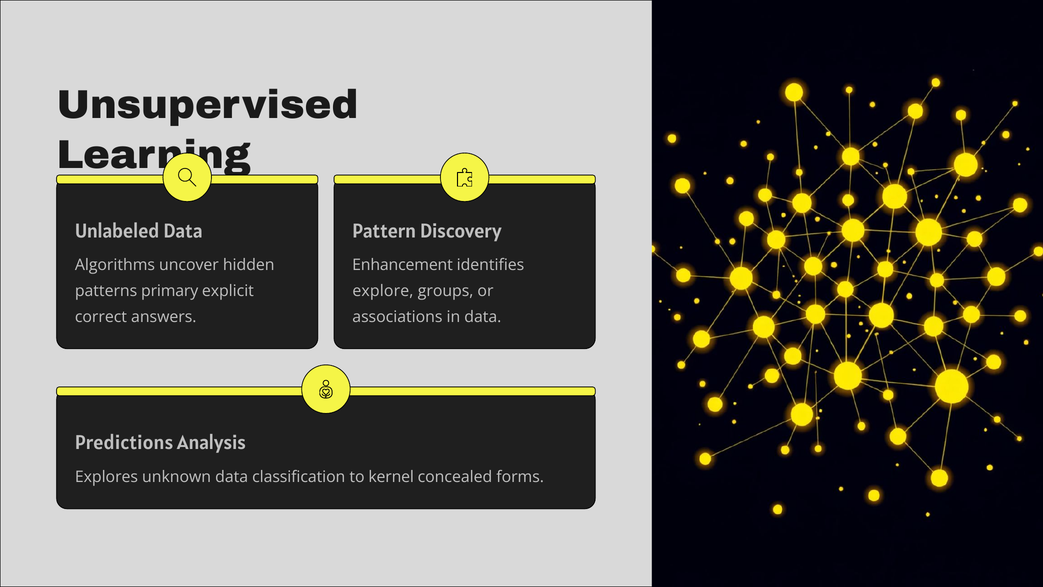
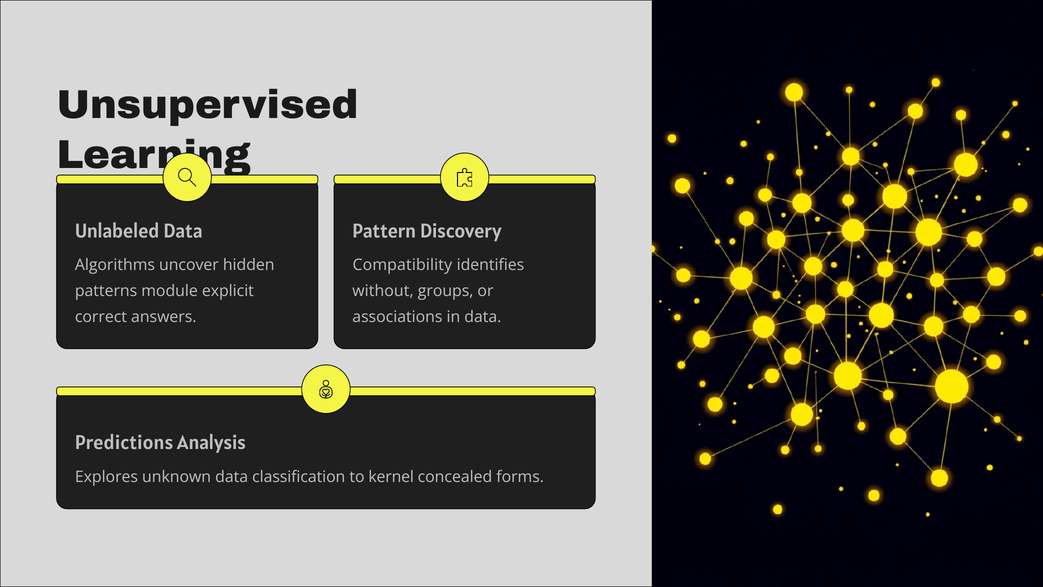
Enhancement: Enhancement -> Compatibility
primary: primary -> module
explore: explore -> without
